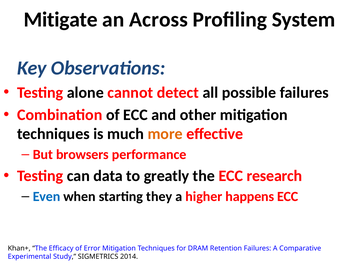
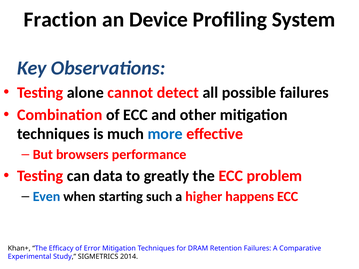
Mitigate: Mitigate -> Fraction
Across: Across -> Device
more colour: orange -> blue
research: research -> problem
they: they -> such
